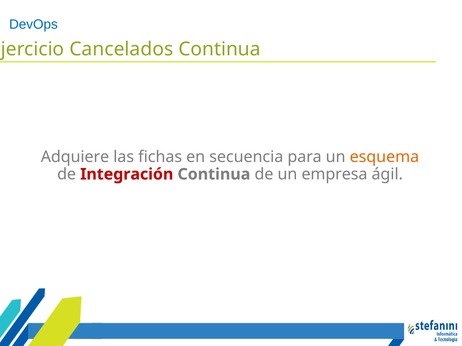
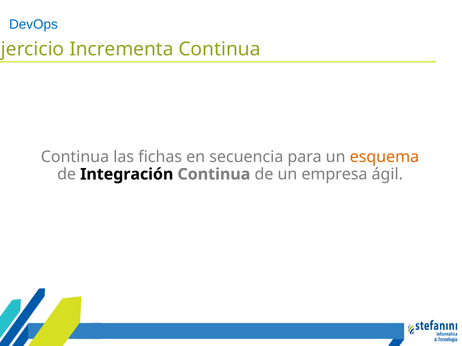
Cancelados: Cancelados -> Incrementa
Adquiere at (75, 157): Adquiere -> Continua
Integración colour: red -> black
